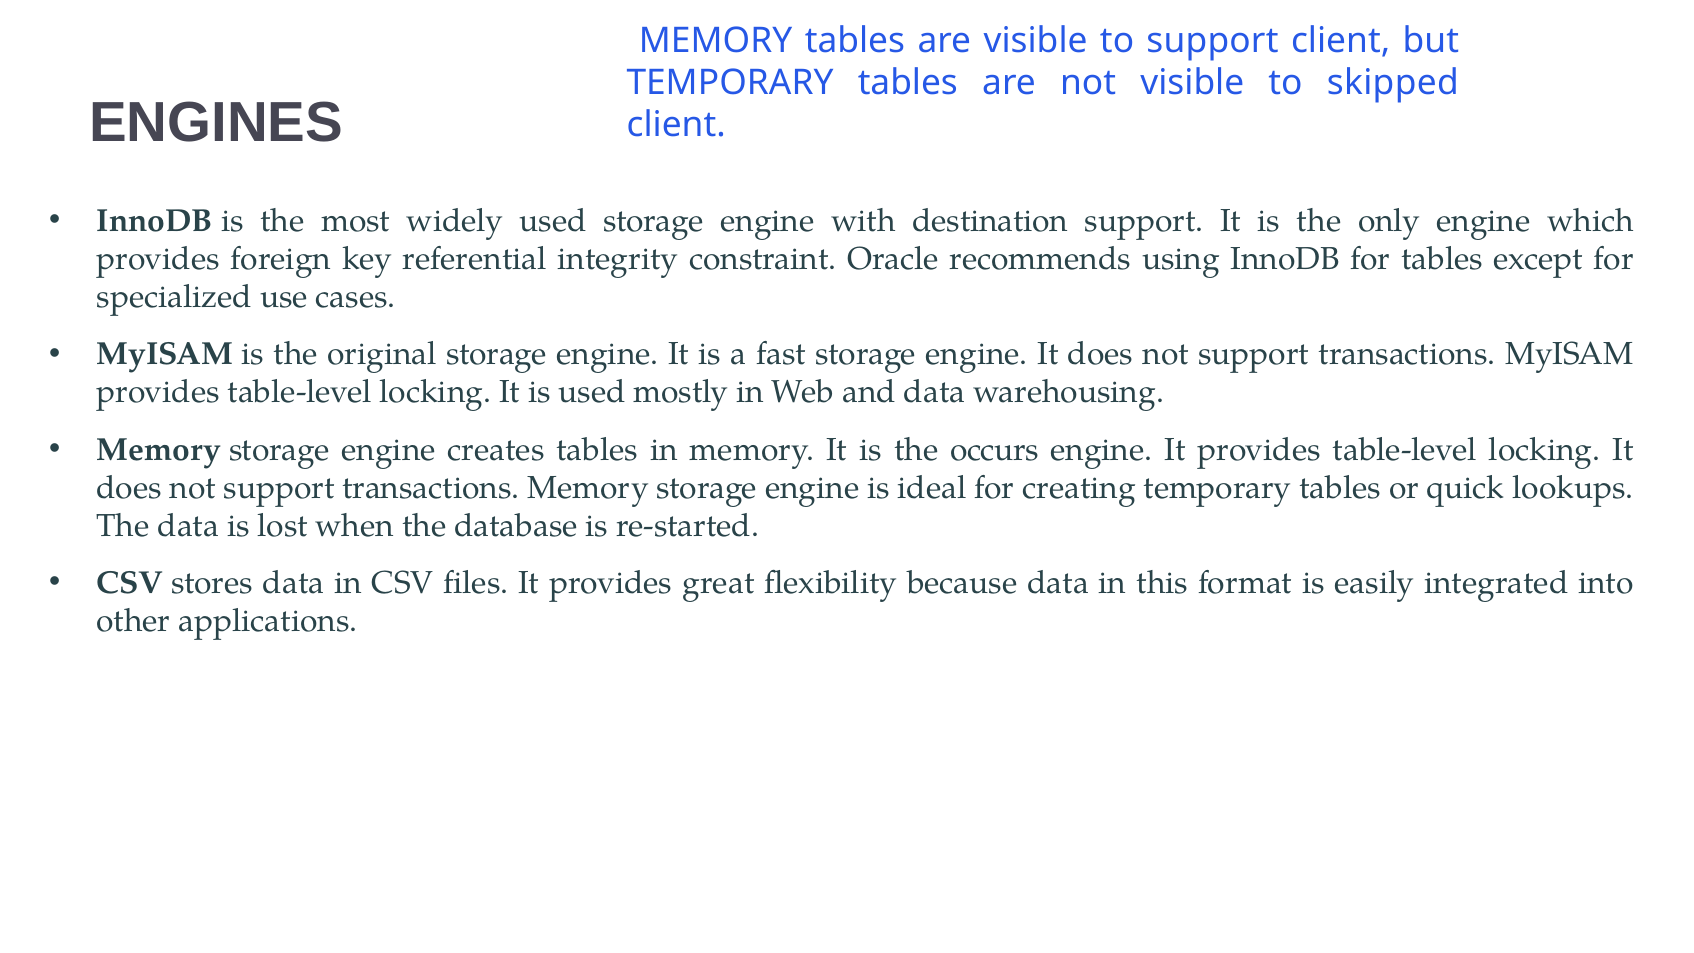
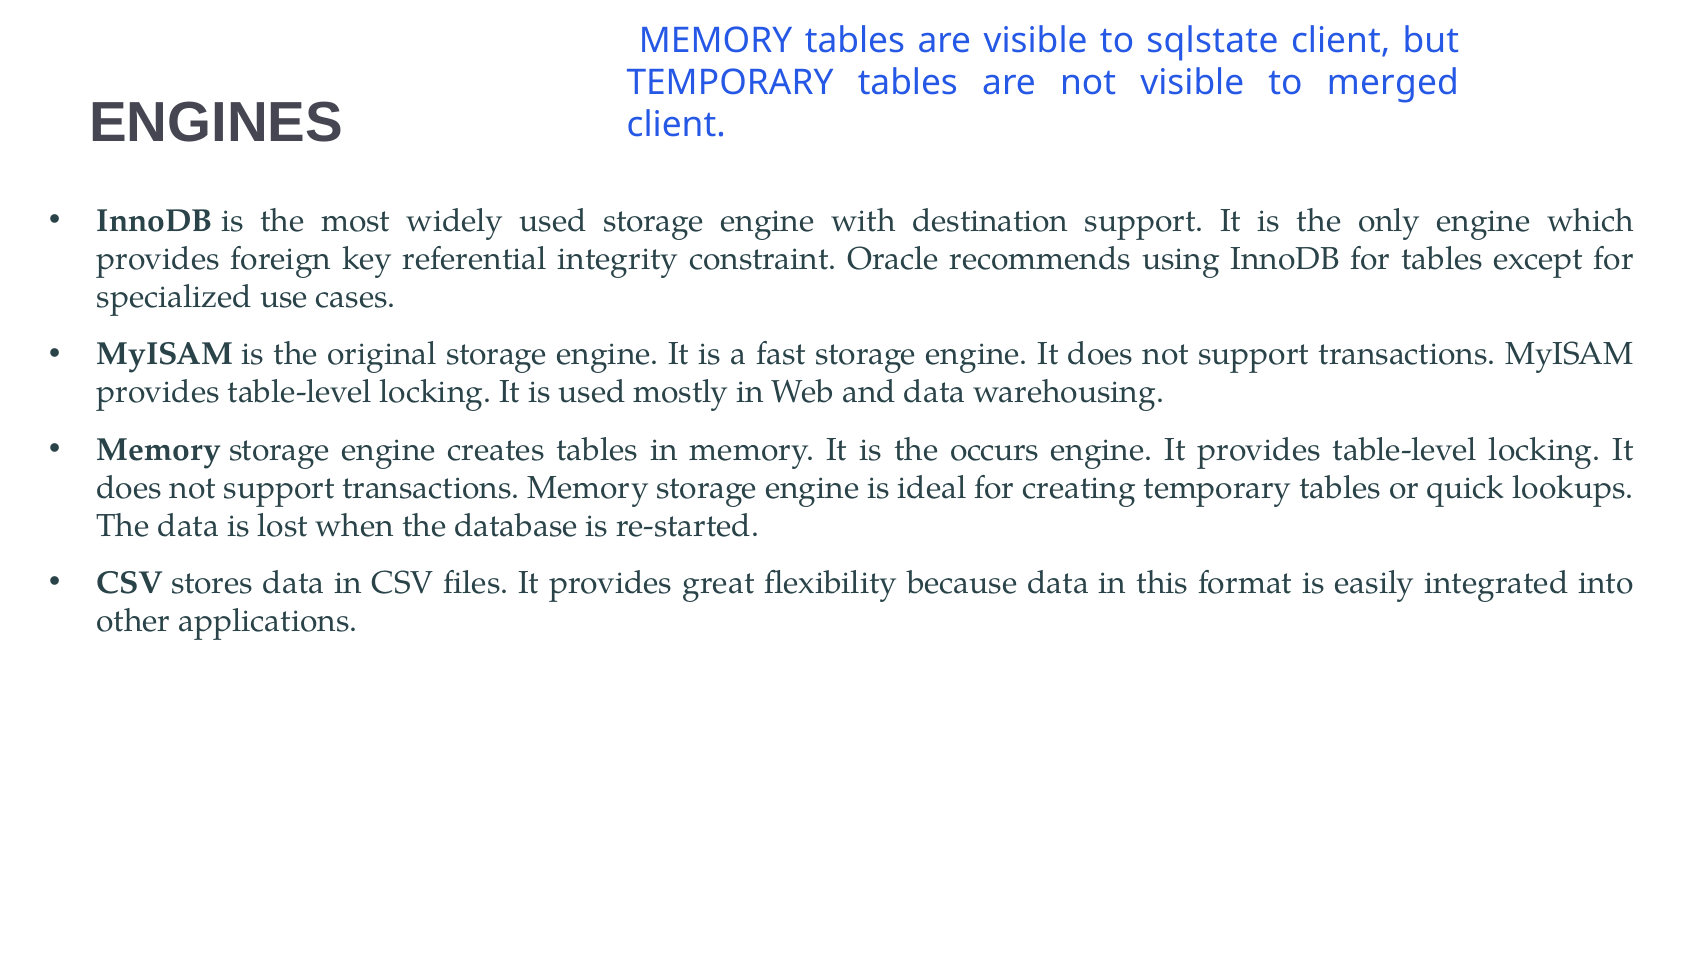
to support: support -> sqlstate
skipped: skipped -> merged
